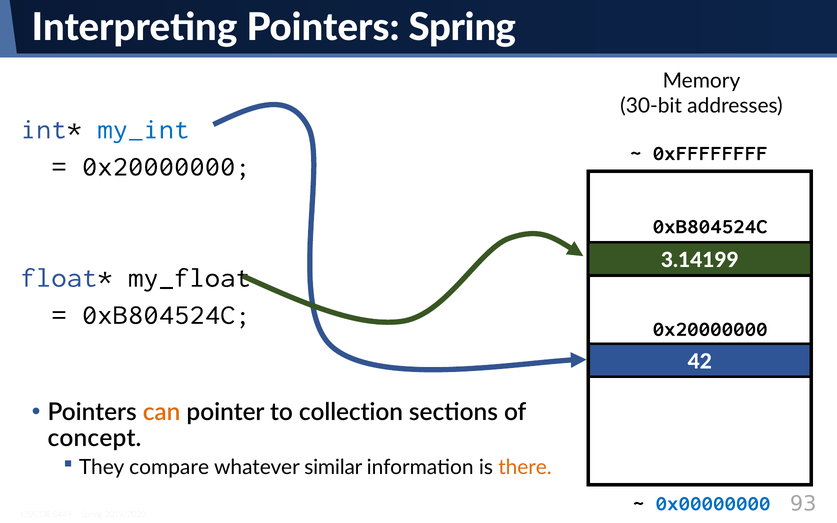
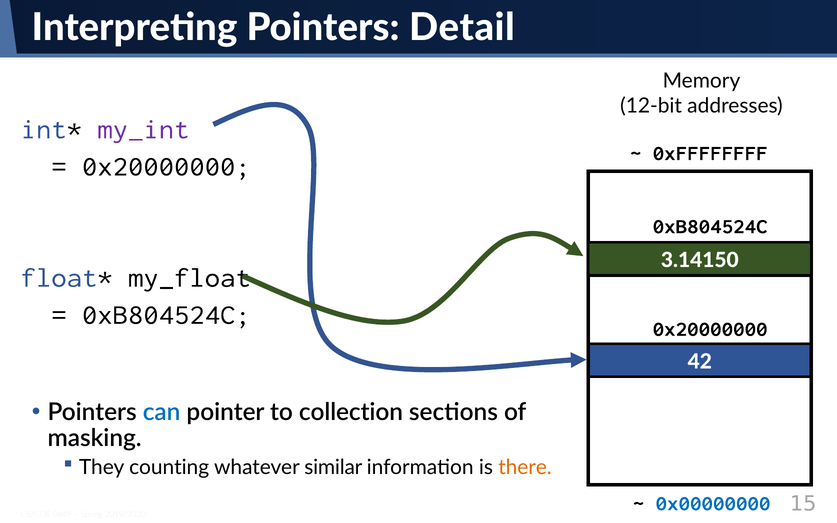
Pointers Spring: Spring -> Detail
30-bit: 30-bit -> 12-bit
my_int colour: blue -> purple
3.14199: 3.14199 -> 3.14150
can colour: orange -> blue
concept: concept -> masking
compare: compare -> counting
93: 93 -> 15
